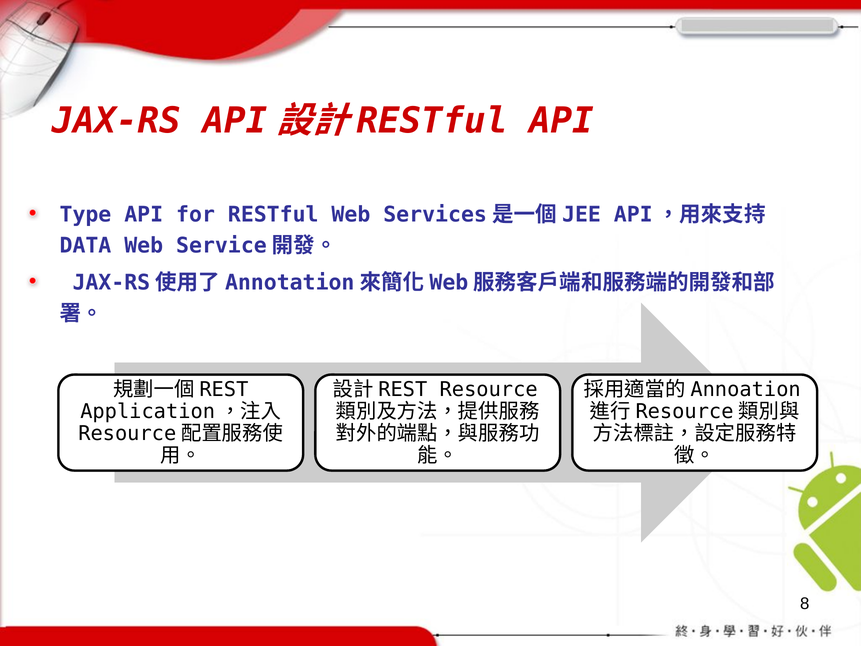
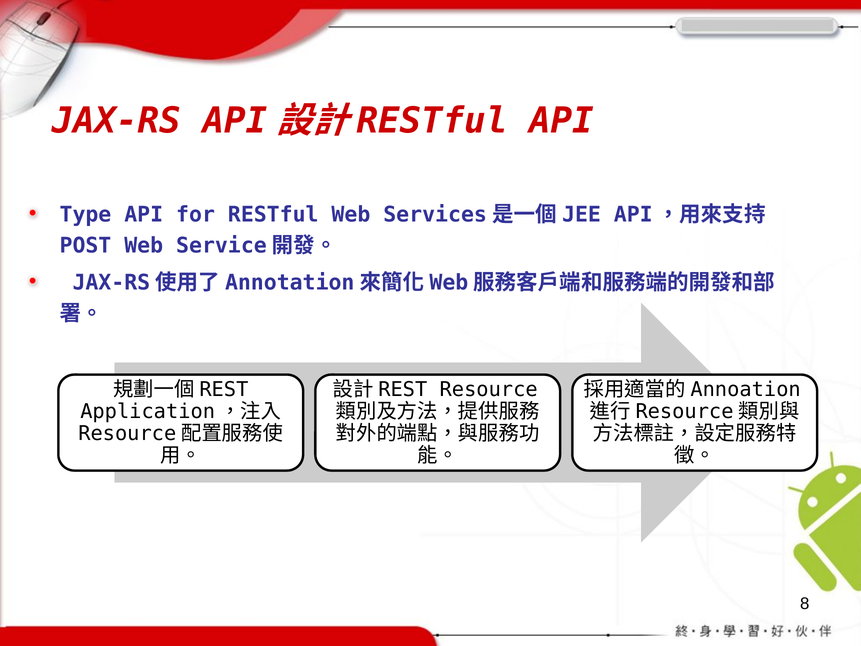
DATA: DATA -> POST
